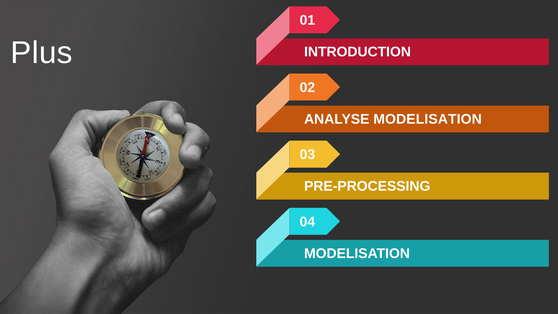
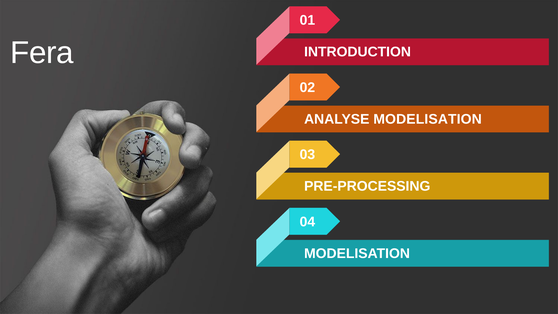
Plus: Plus -> Fera
